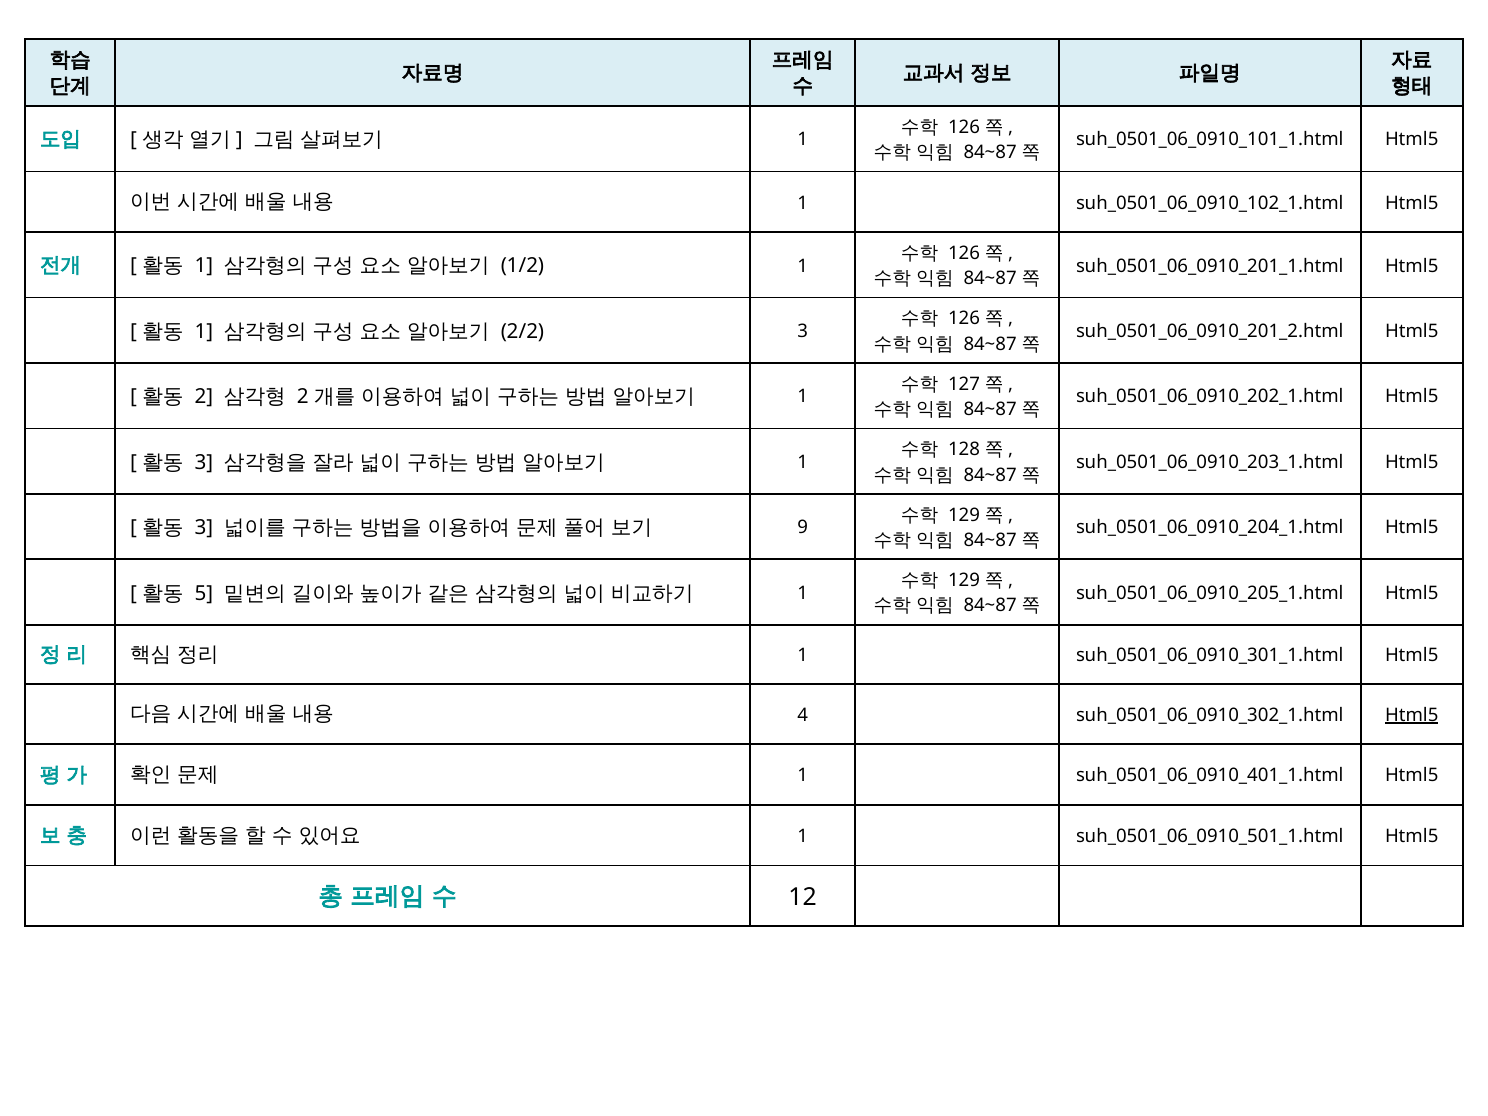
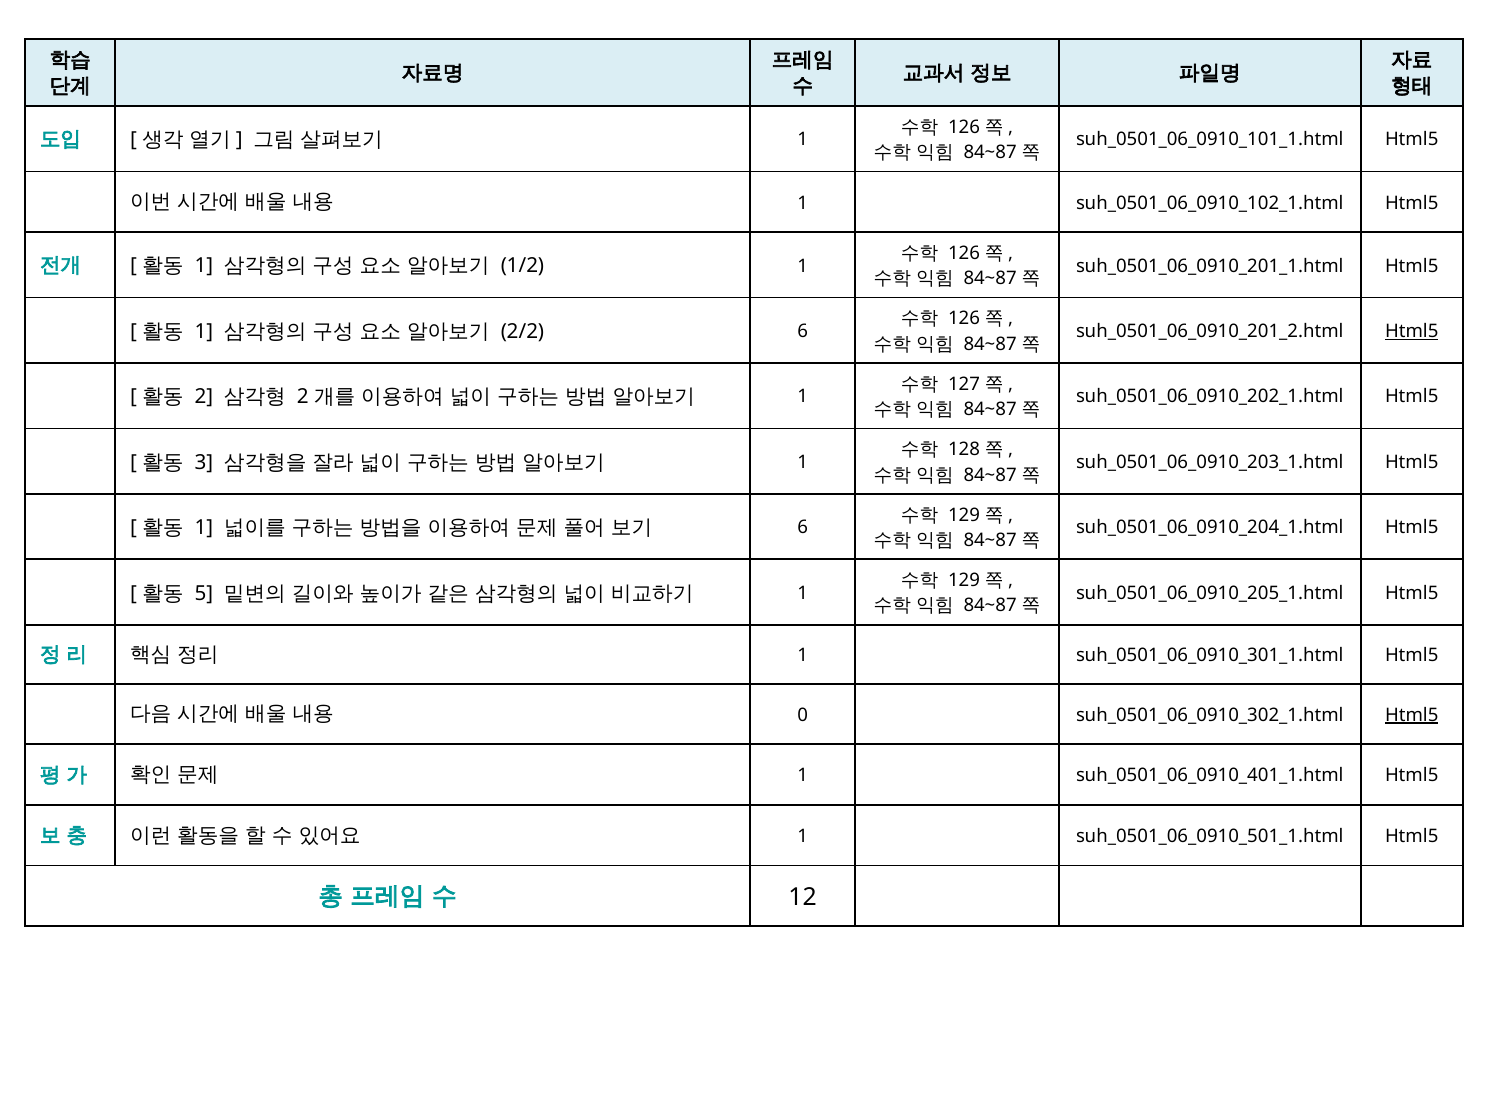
2/2 3: 3 -> 6
Html5 at (1412, 331) underline: none -> present
3 at (204, 528): 3 -> 1
9 at (803, 528): 9 -> 6
4: 4 -> 0
